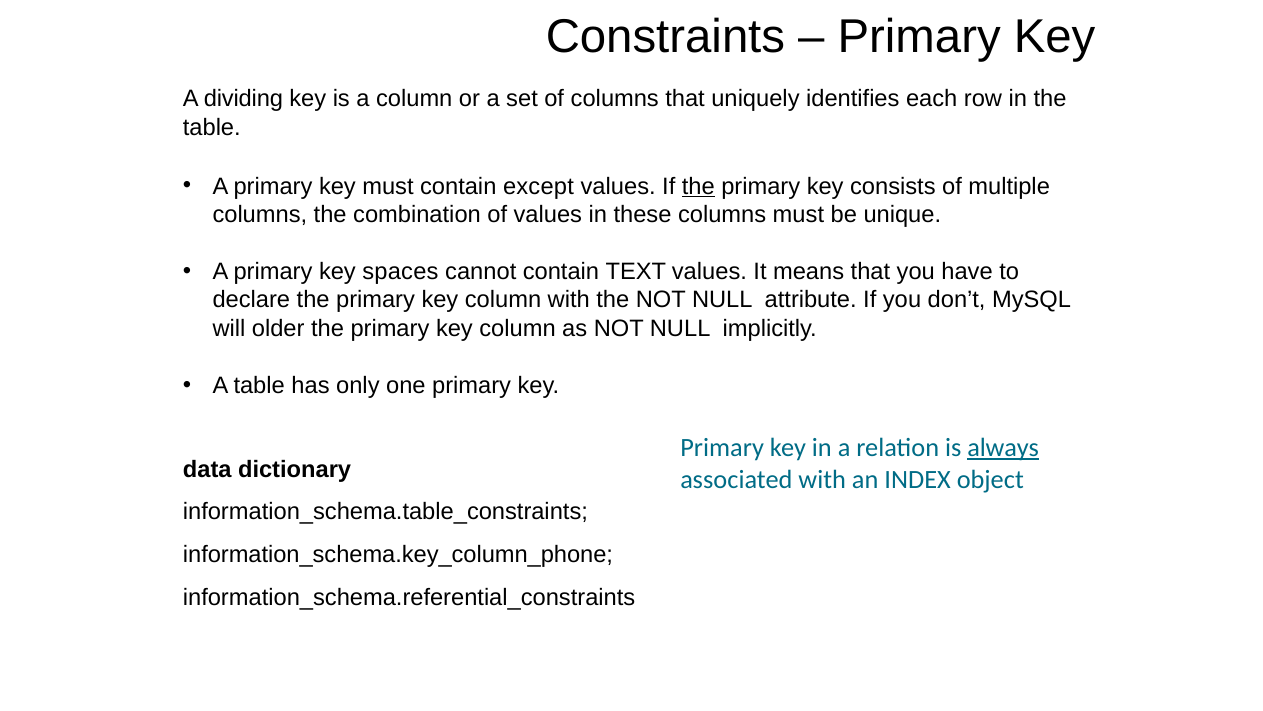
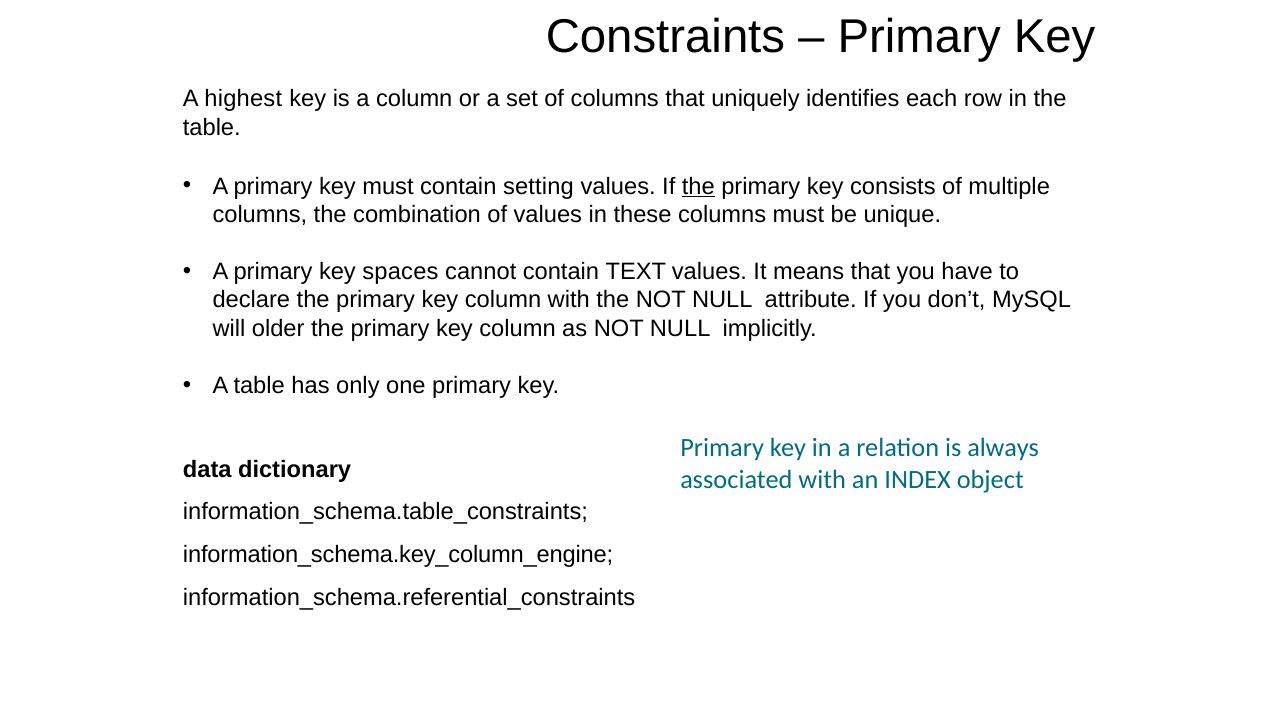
dividing: dividing -> highest
except: except -> setting
always underline: present -> none
information_schema.key_column_phone: information_schema.key_column_phone -> information_schema.key_column_engine
